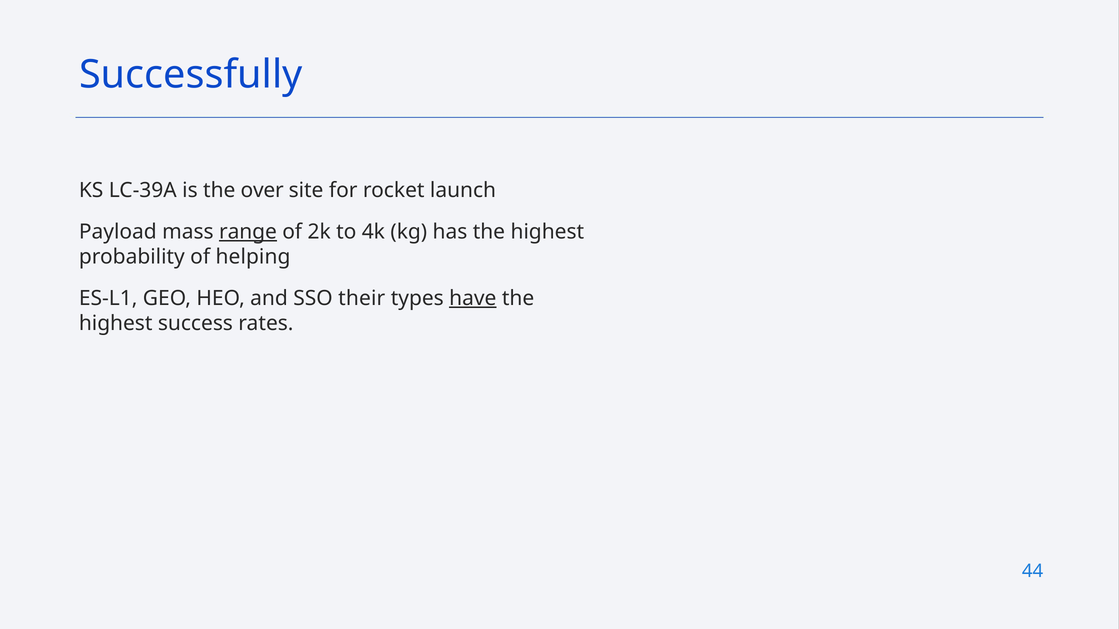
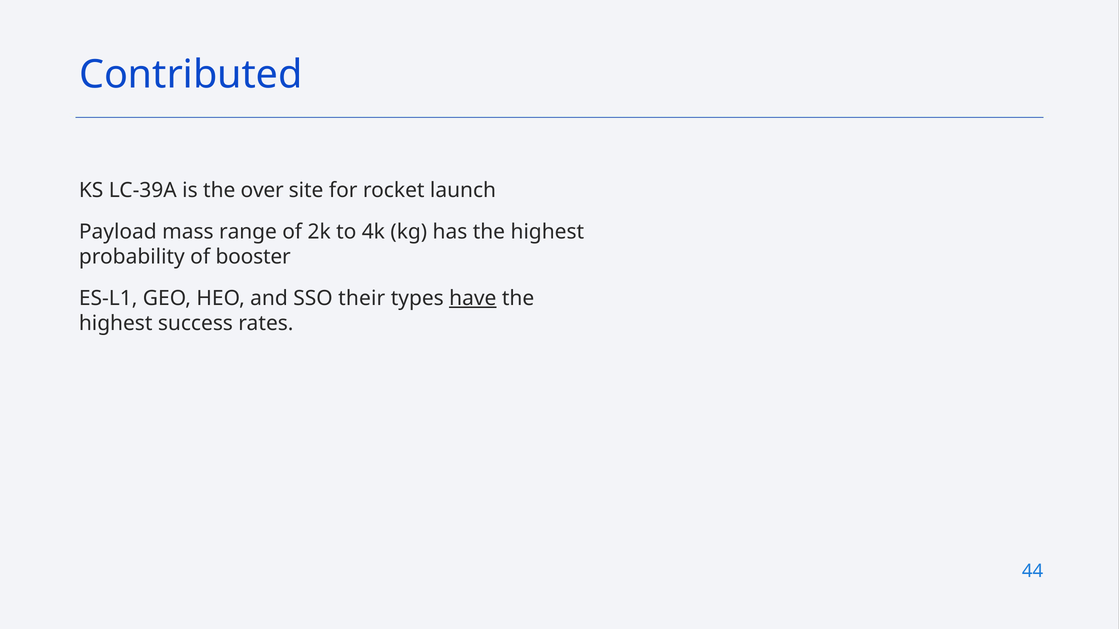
Successfully: Successfully -> Contributed
range underline: present -> none
helping: helping -> booster
